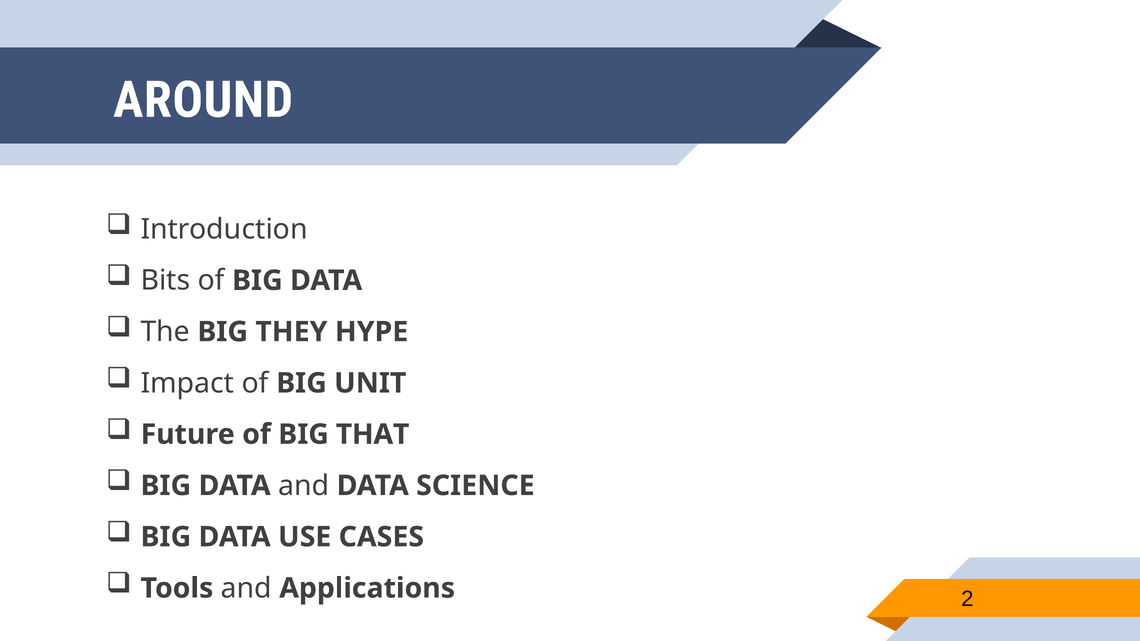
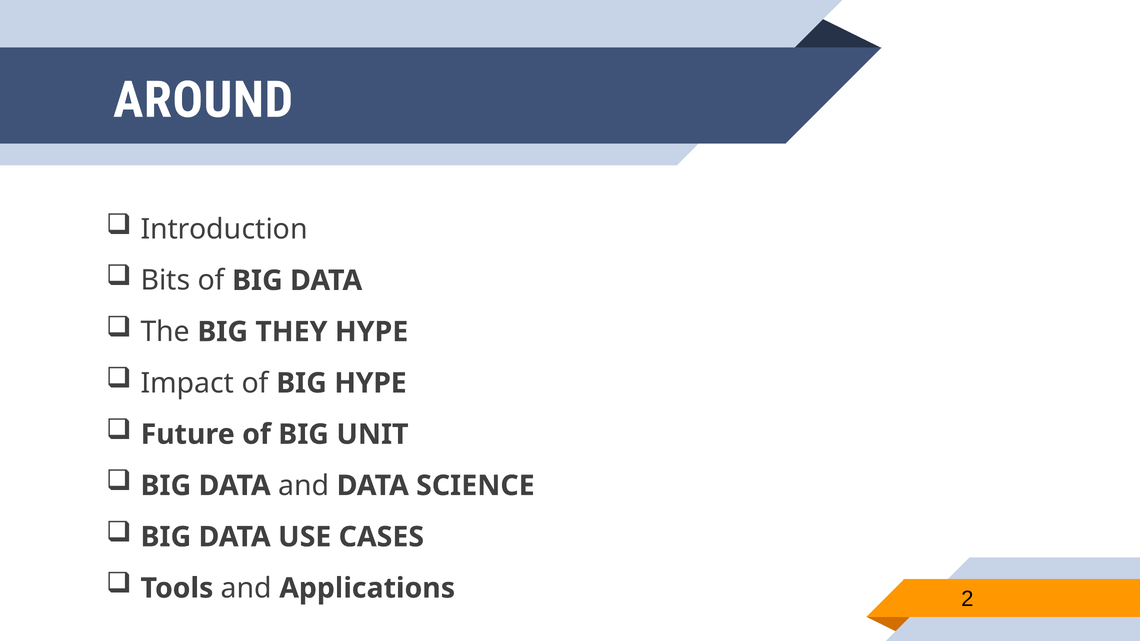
BIG UNIT: UNIT -> HYPE
THAT: THAT -> UNIT
